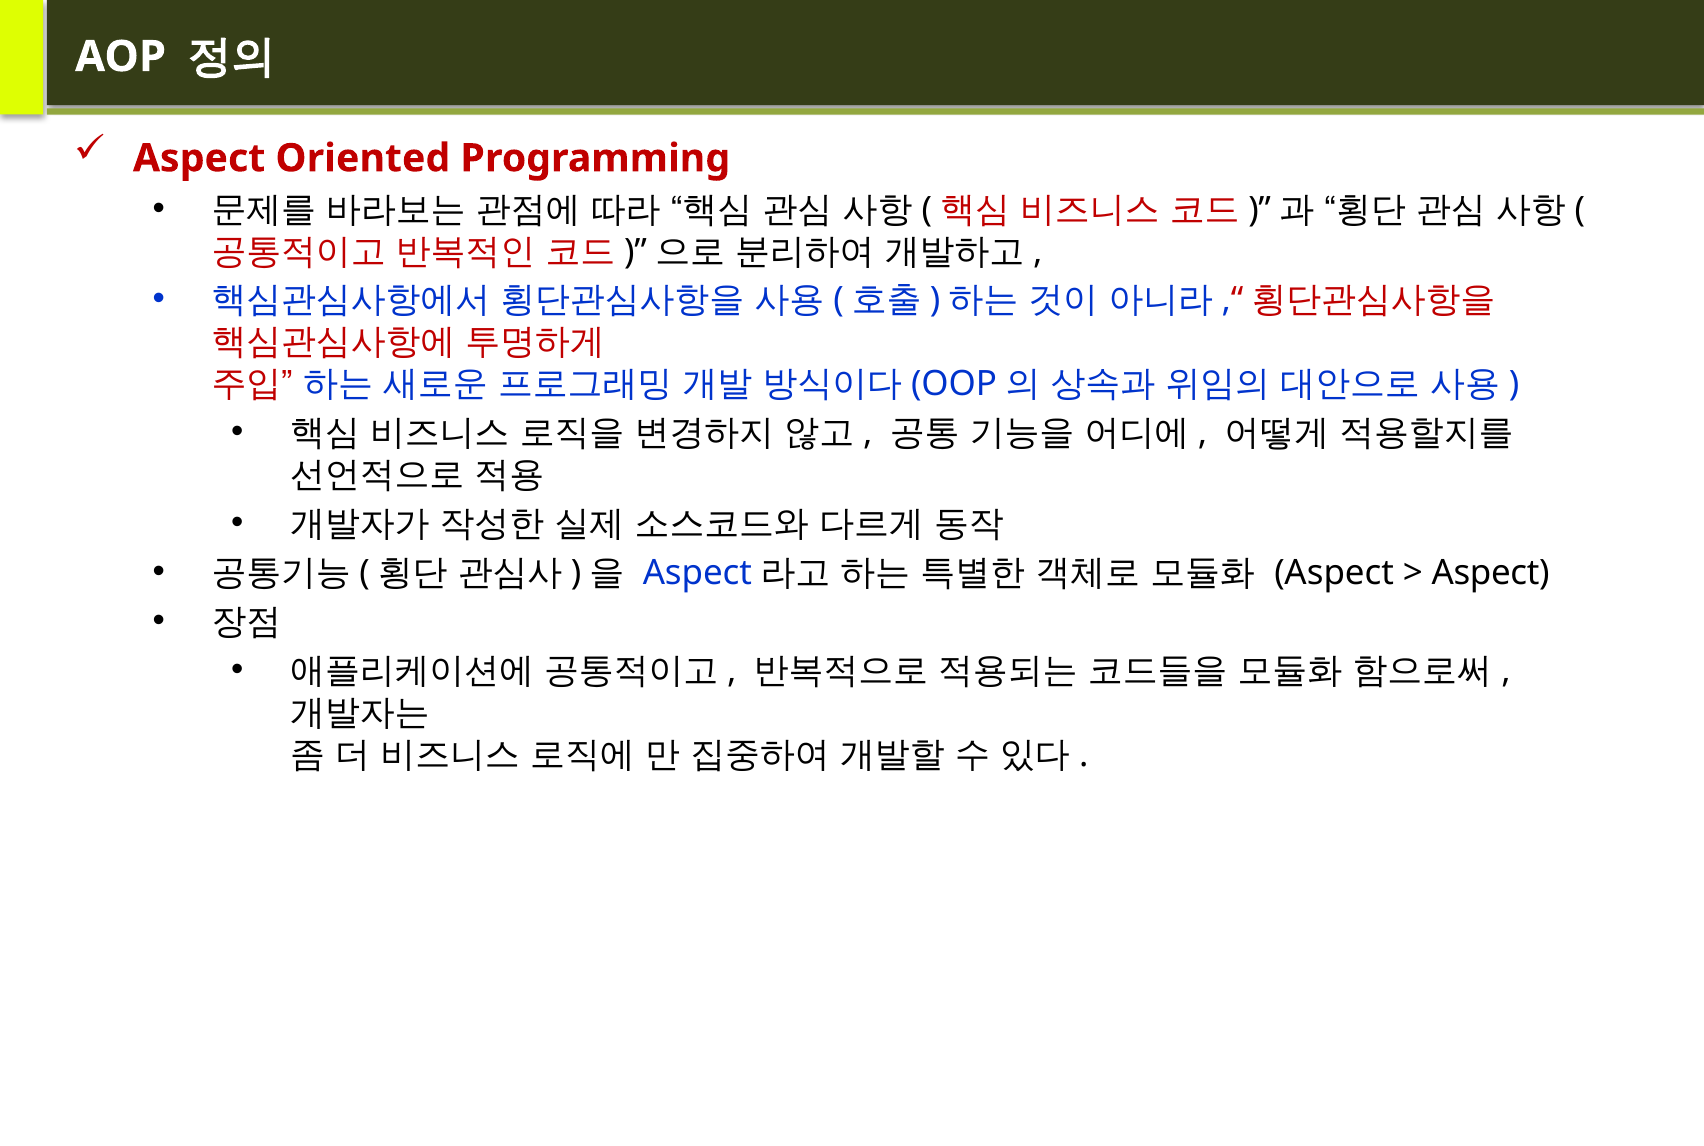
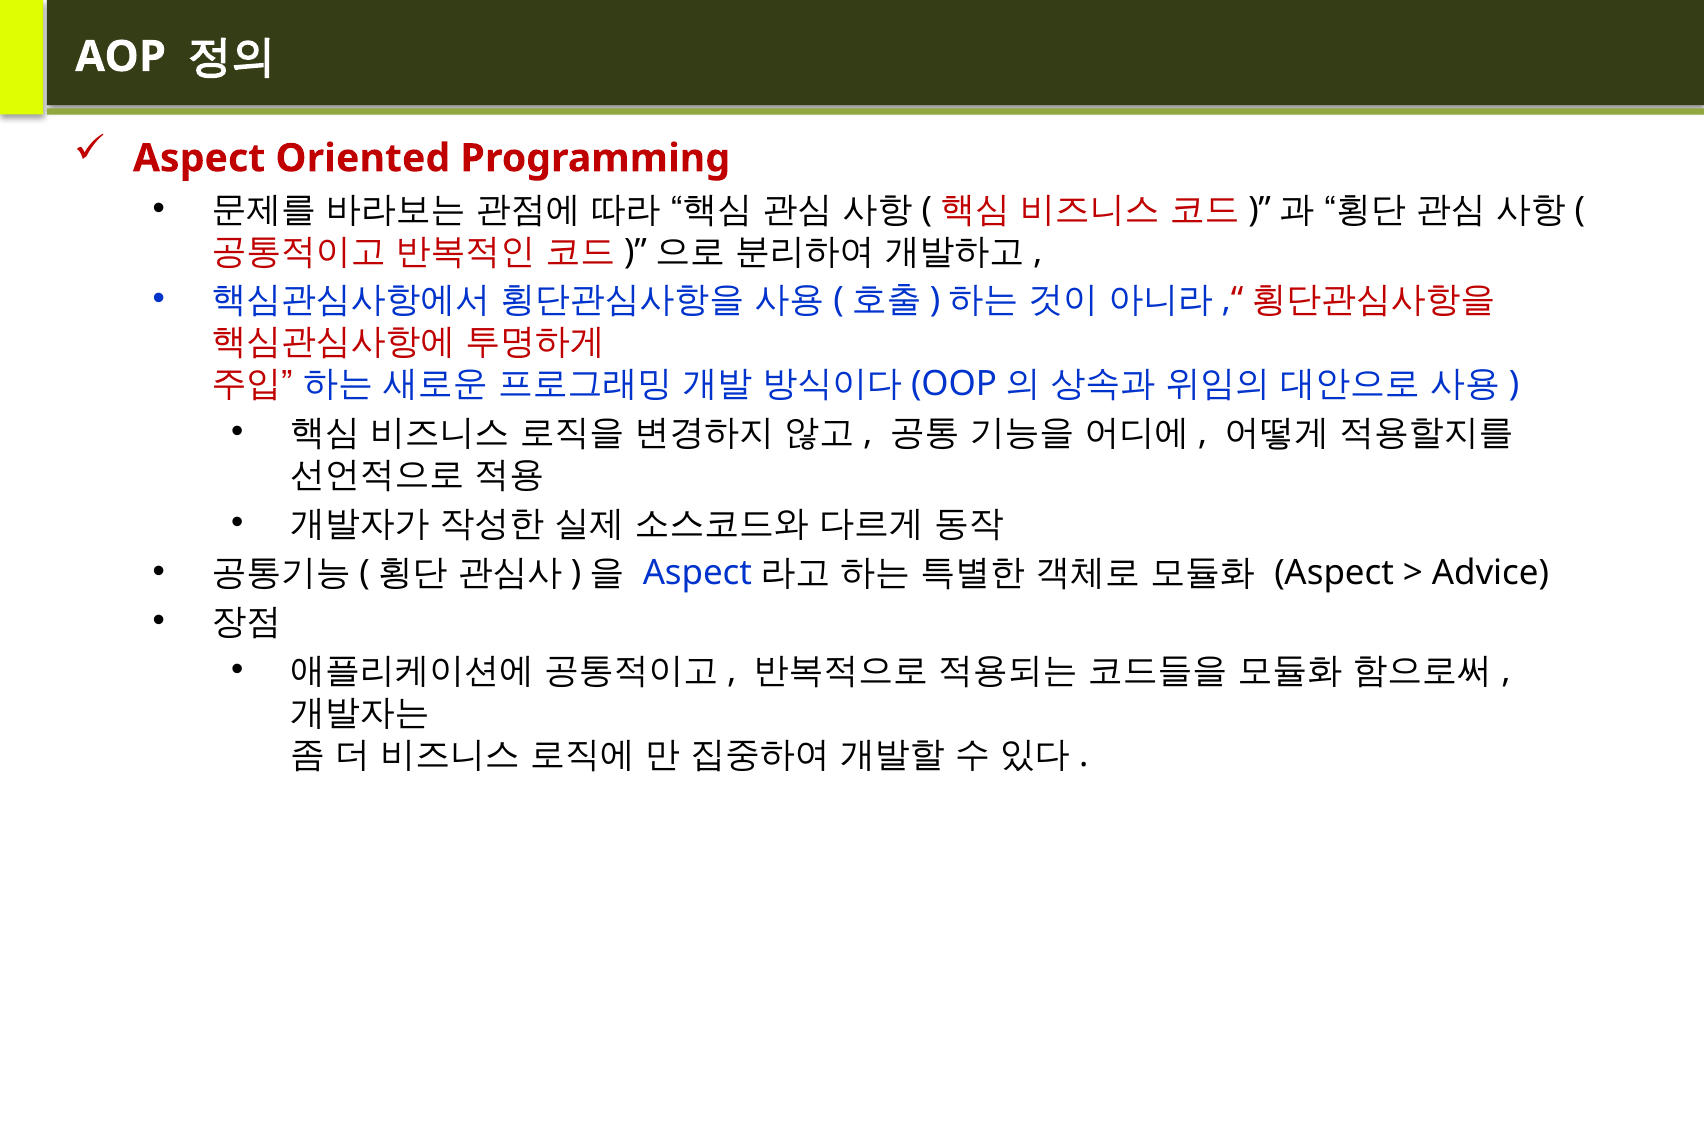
Aspect at (1491, 573): Aspect -> Advice
